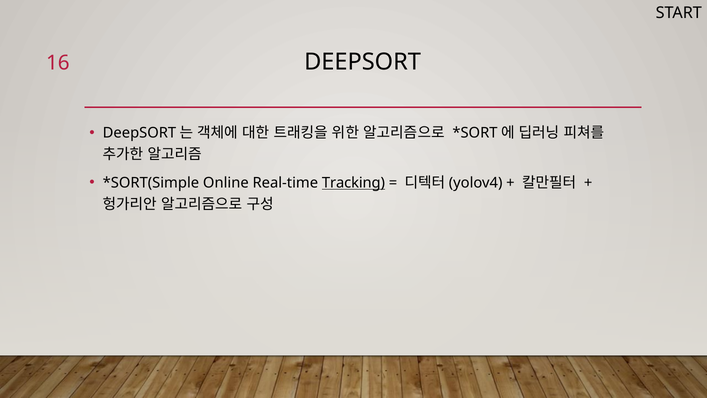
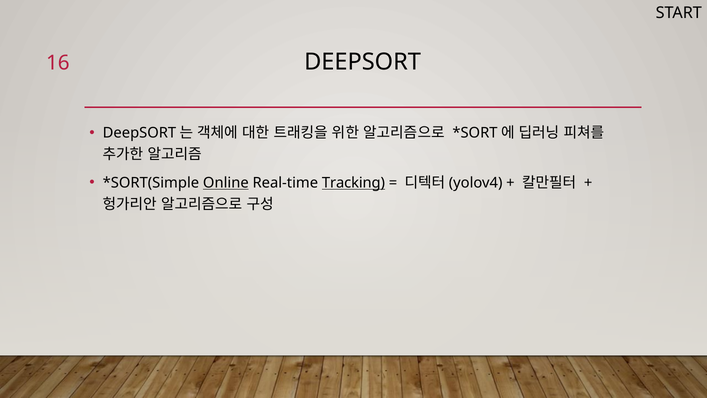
Online underline: none -> present
